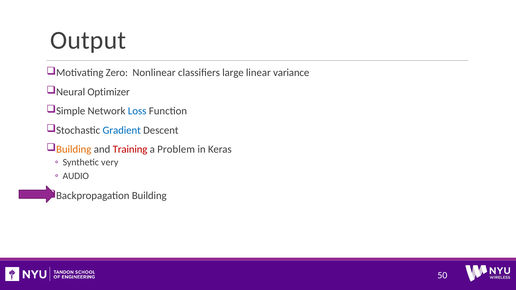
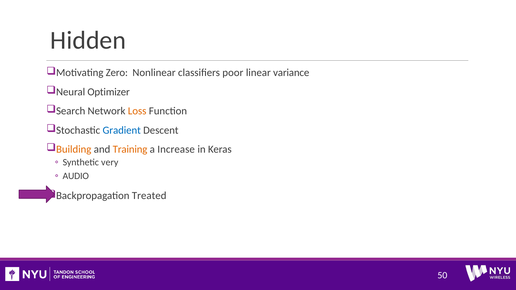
Output: Output -> Hidden
large: large -> poor
Simple: Simple -> Search
Loss colour: blue -> orange
Training colour: red -> orange
Problem: Problem -> Increase
Backpropagation Building: Building -> Treated
